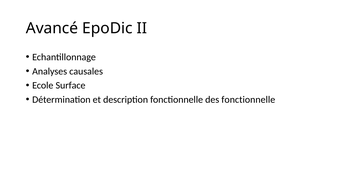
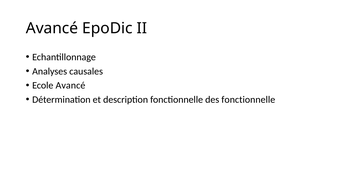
Ecole Surface: Surface -> Avancé
